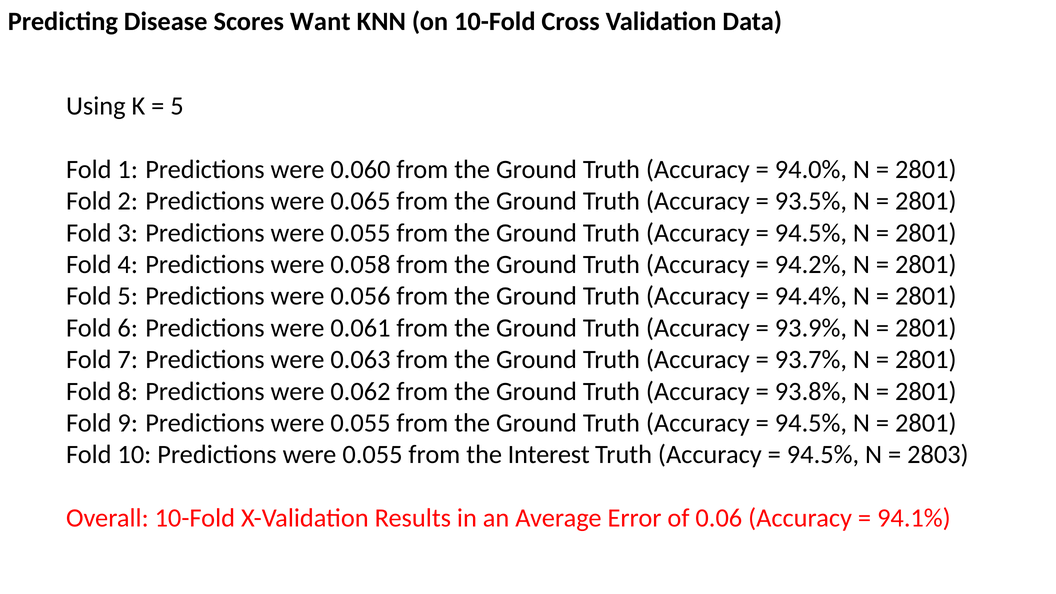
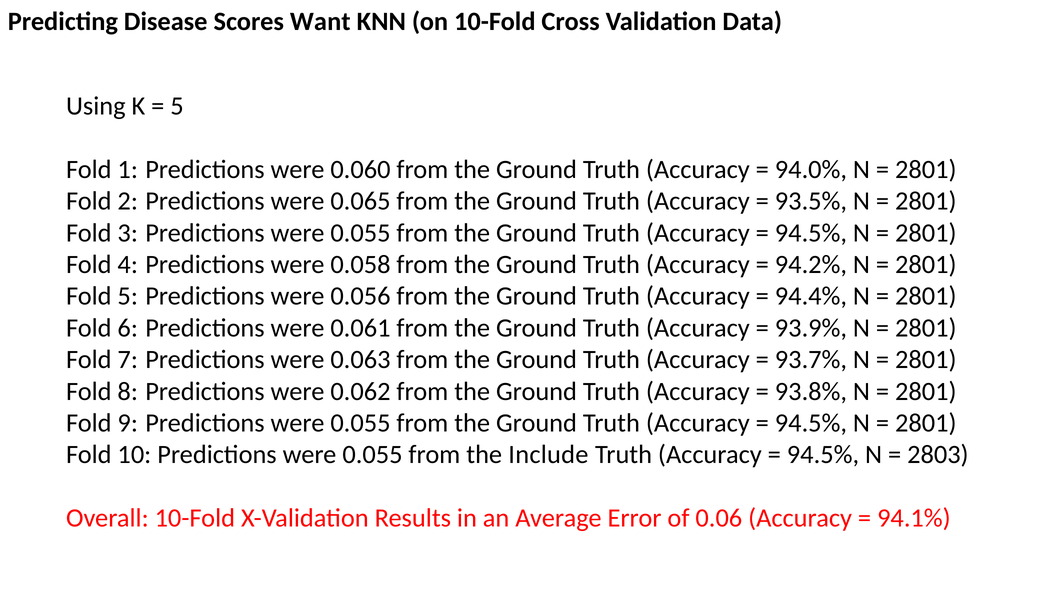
Interest: Interest -> Include
